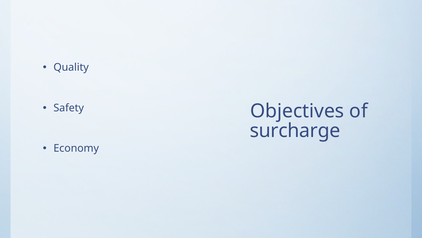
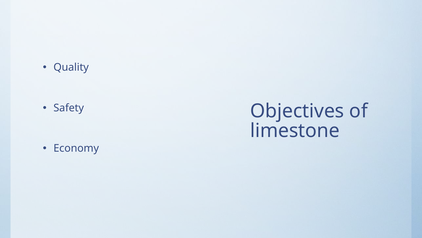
surcharge: surcharge -> limestone
